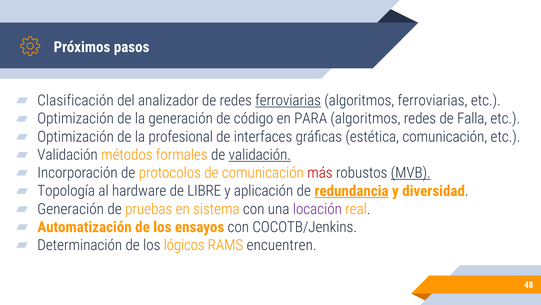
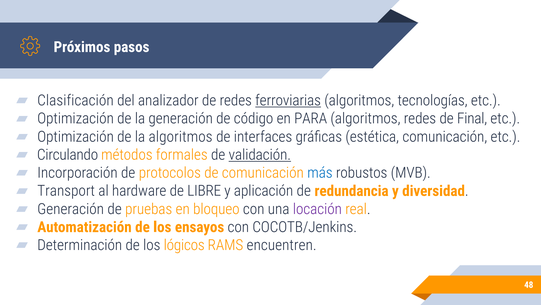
algoritmos ferroviarias: ferroviarias -> tecnologías
Falla: Falla -> Final
la profesional: profesional -> algoritmos
Validación at (68, 154): Validación -> Circulando
más colour: red -> blue
MVB underline: present -> none
Topología: Topología -> Transport
redundancia underline: present -> none
sistema: sistema -> bloqueo
